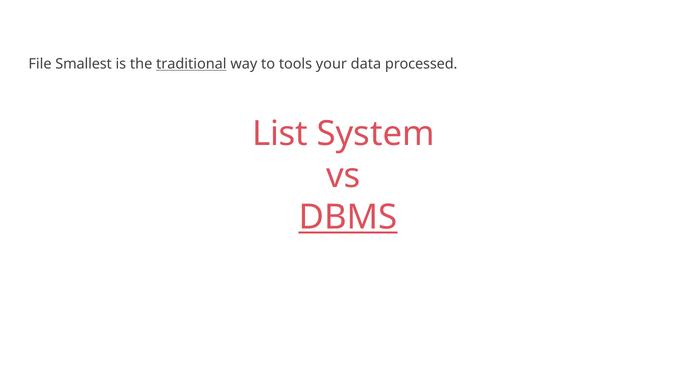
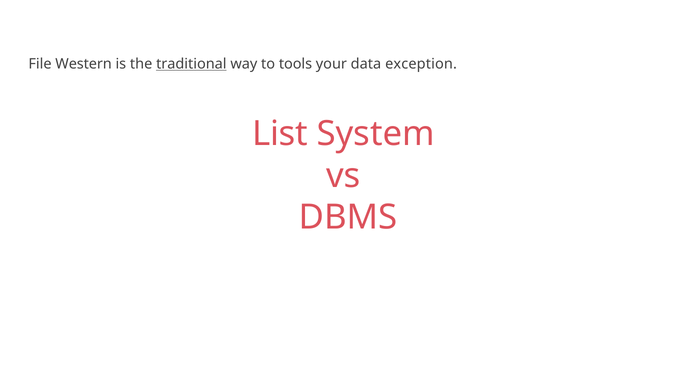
Smallest: Smallest -> Western
processed: processed -> exception
DBMS underline: present -> none
